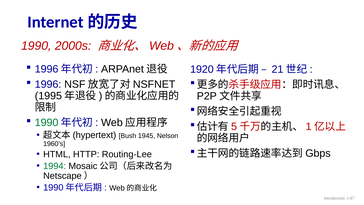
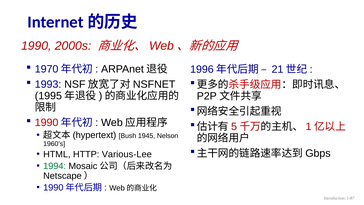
1996 at (47, 69): 1996 -> 1970
1920: 1920 -> 1996
1996 at (48, 84): 1996 -> 1993
1990 at (47, 122) colour: green -> red
Routing-Lee: Routing-Lee -> Various-Lee
